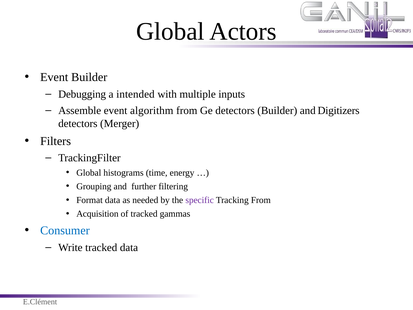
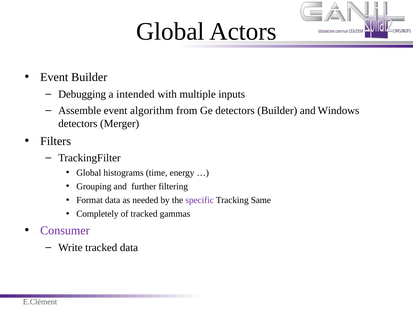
Digitizers: Digitizers -> Windows
Tracking From: From -> Same
Acquisition: Acquisition -> Completely
Consumer colour: blue -> purple
